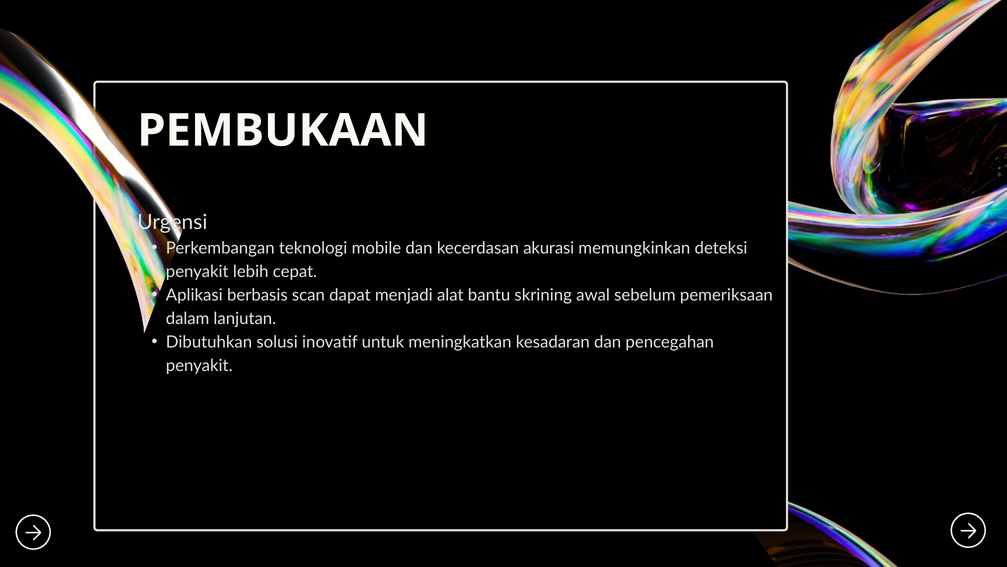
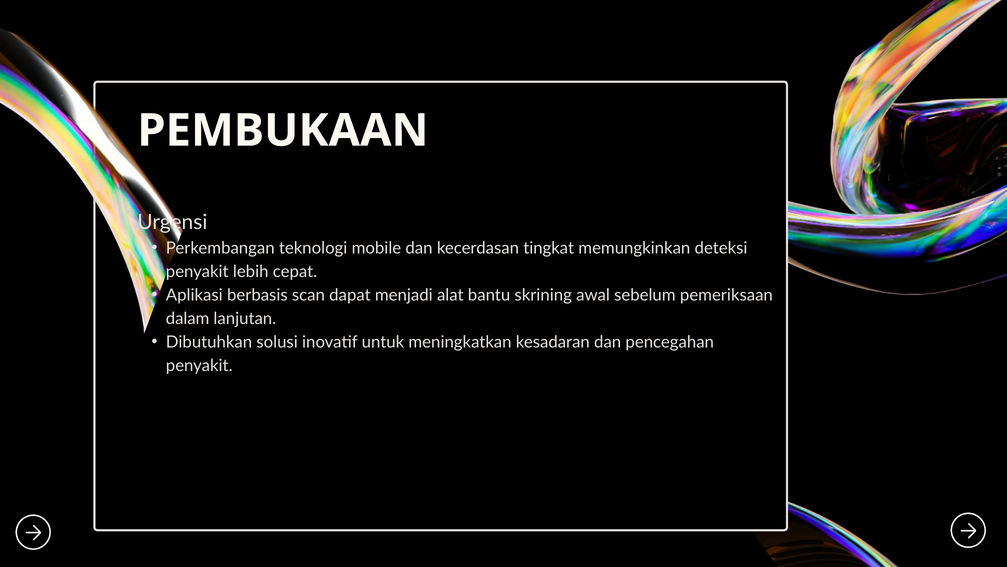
akurasi: akurasi -> tingkat
